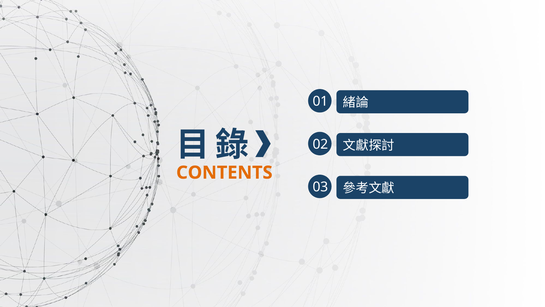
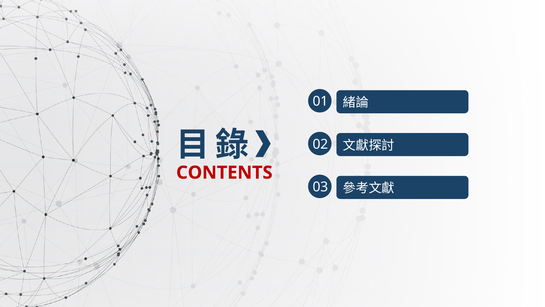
CONTENTS colour: orange -> red
